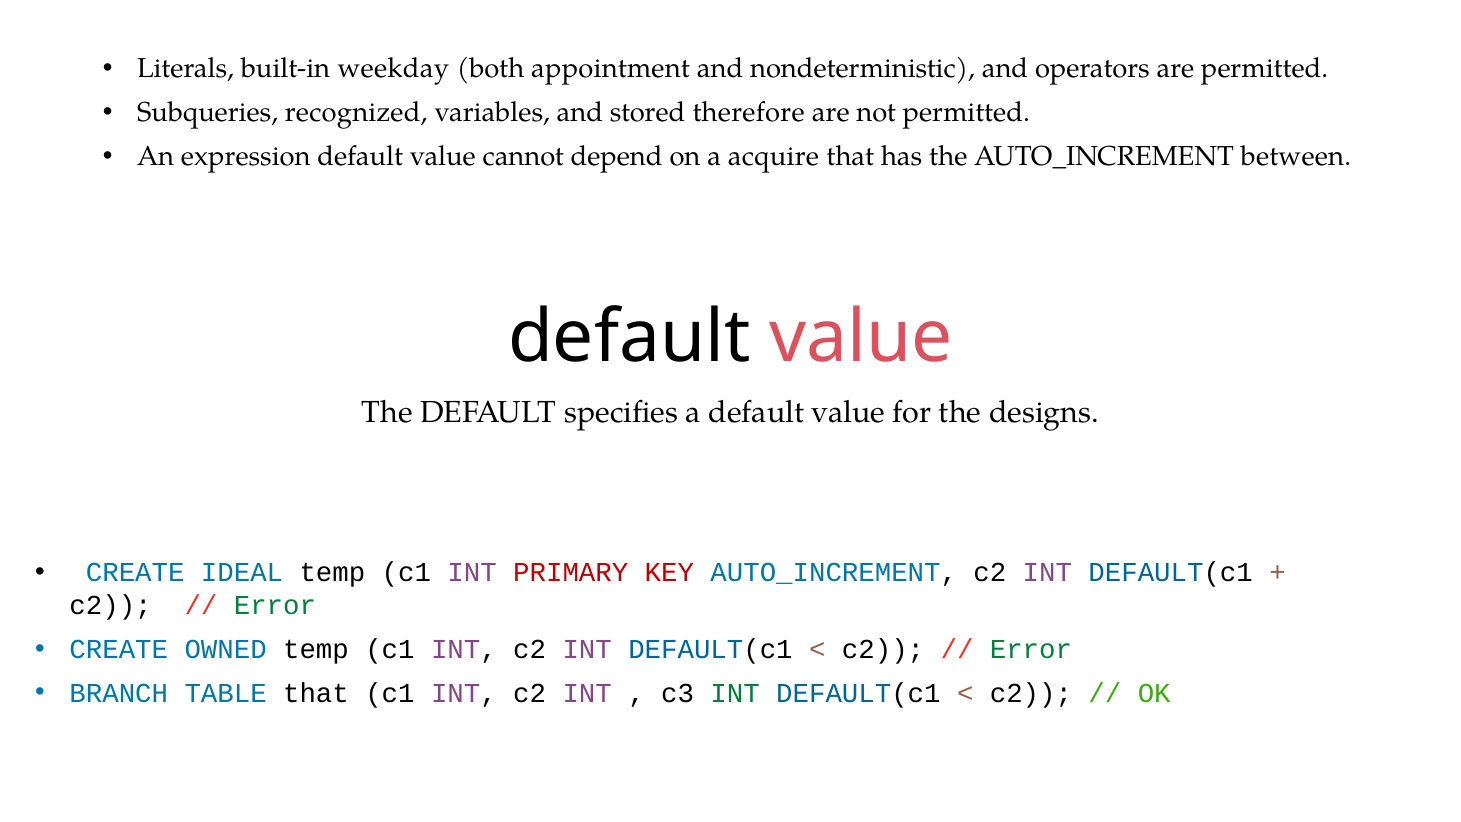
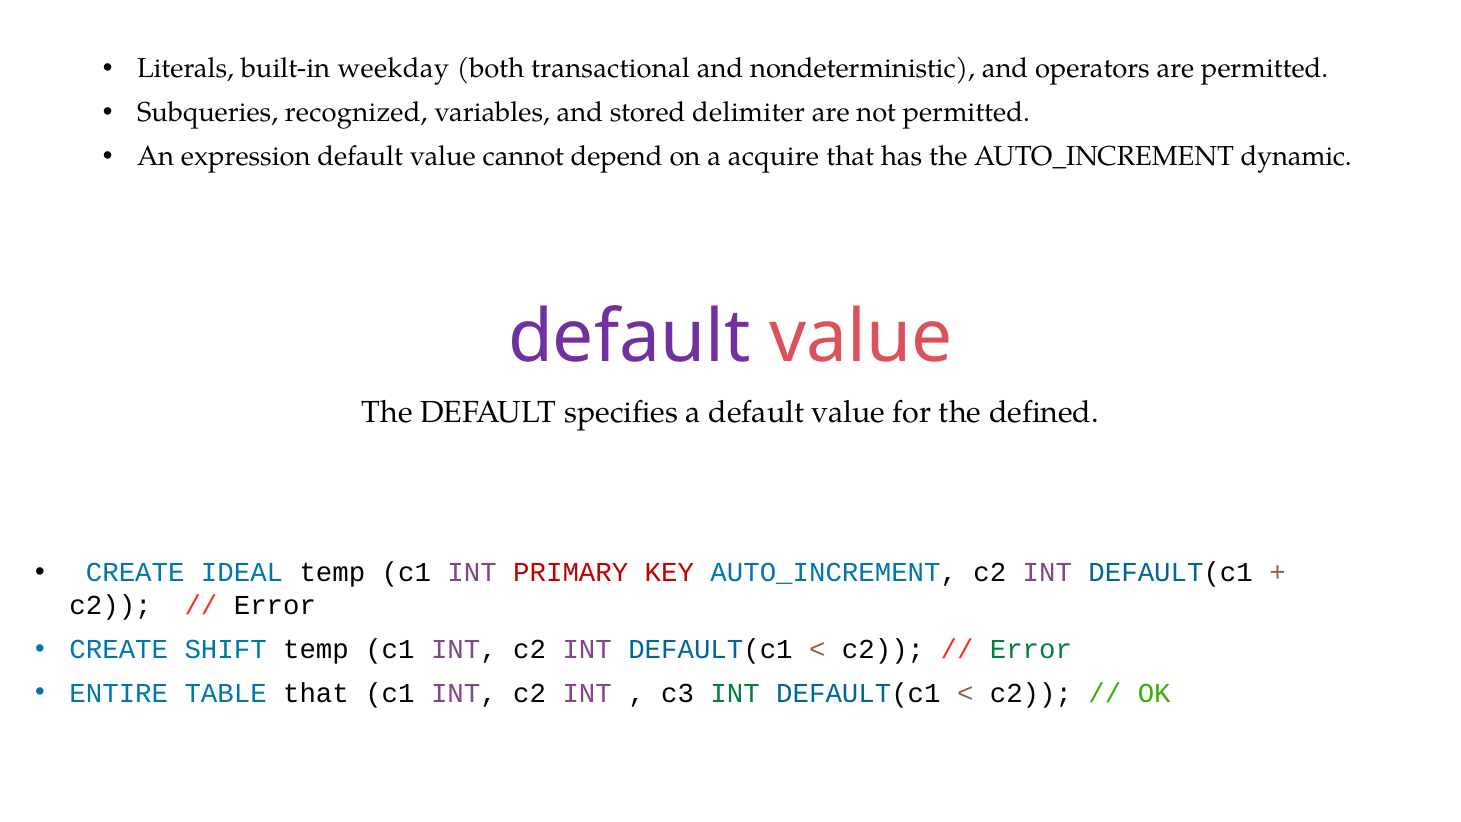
appointment: appointment -> transactional
therefore: therefore -> delimiter
between: between -> dynamic
default at (629, 337) colour: black -> purple
designs: designs -> defined
Error at (275, 606) colour: green -> black
OWNED: OWNED -> SHIFT
BRANCH: BRANCH -> ENTIRE
